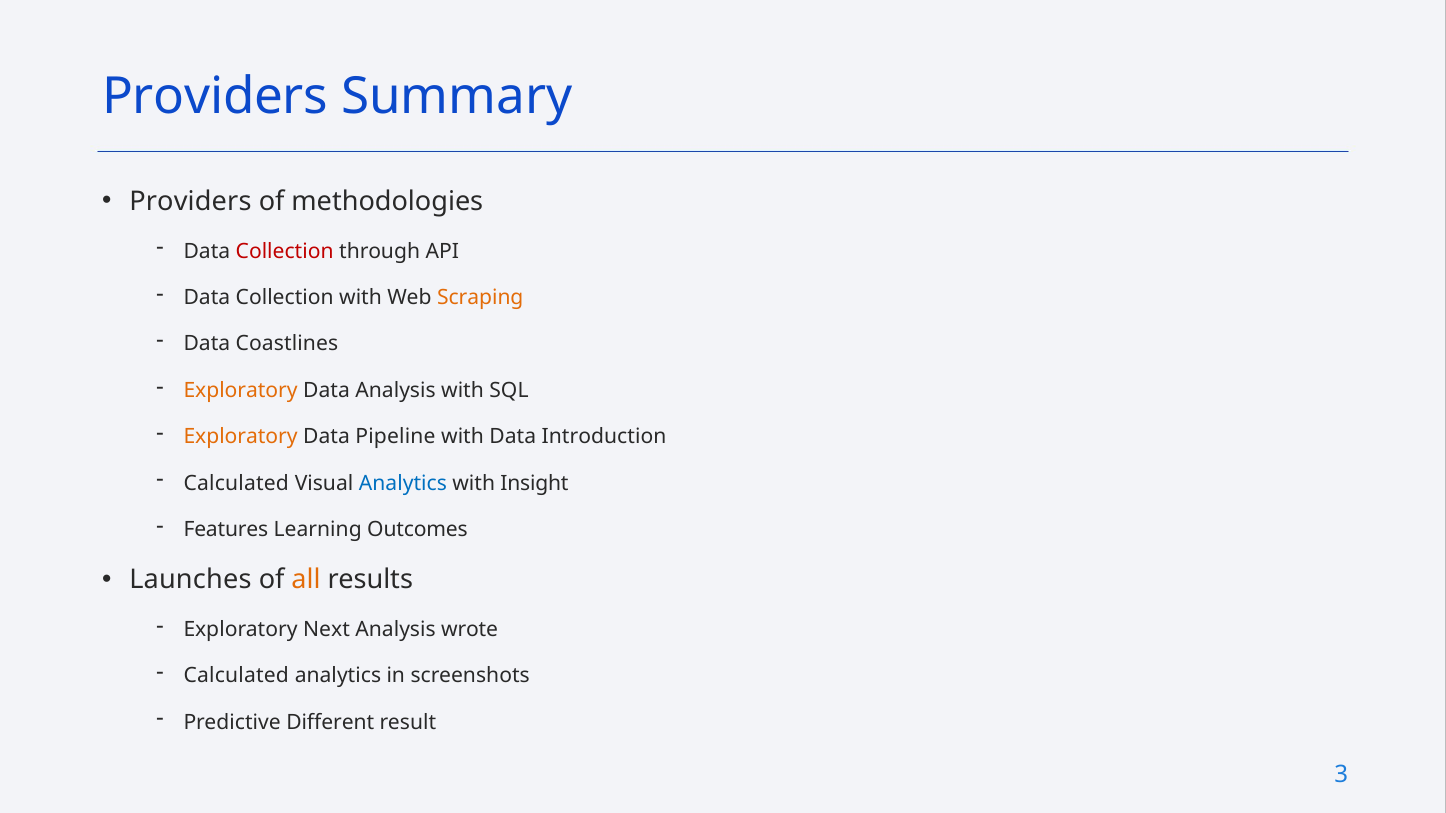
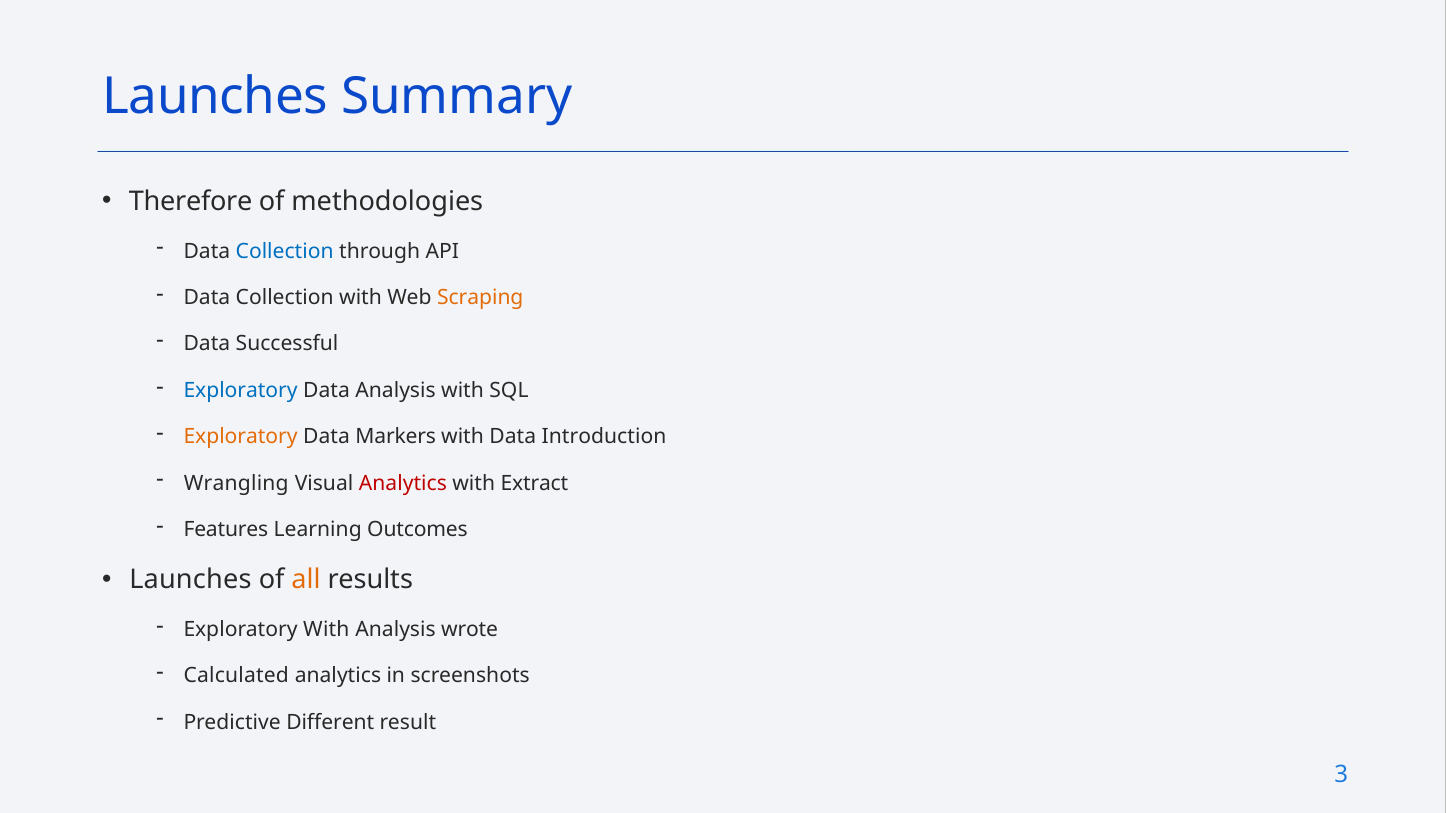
Providers at (215, 97): Providers -> Launches
Providers at (190, 202): Providers -> Therefore
Collection at (285, 251) colour: red -> blue
Coastlines: Coastlines -> Successful
Exploratory at (241, 391) colour: orange -> blue
Pipeline: Pipeline -> Markers
Calculated at (236, 483): Calculated -> Wrangling
Analytics at (403, 483) colour: blue -> red
Insight: Insight -> Extract
Exploratory Next: Next -> With
